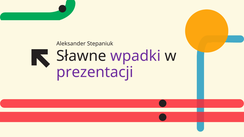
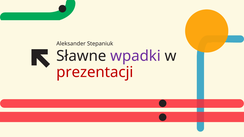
prezentacji colour: purple -> red
